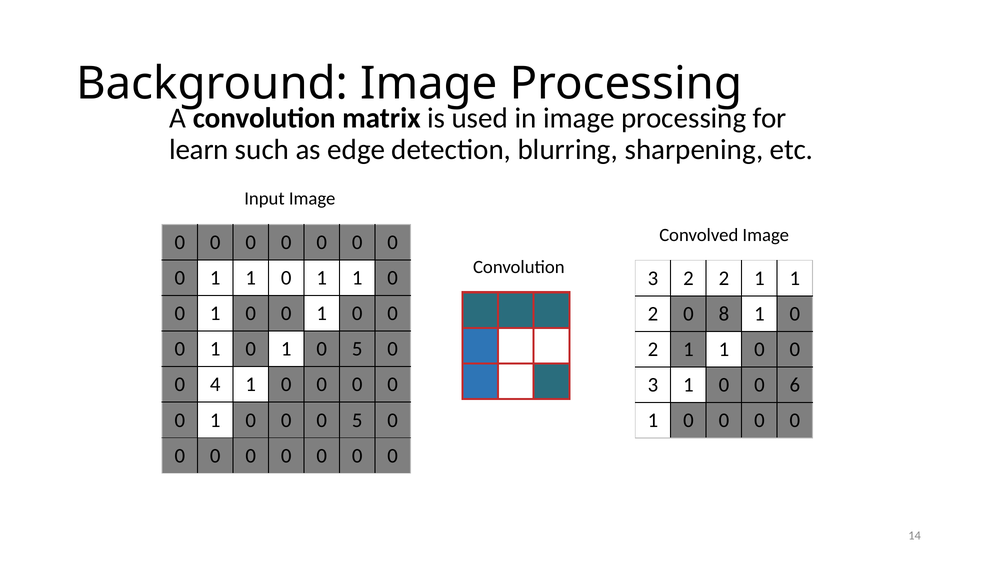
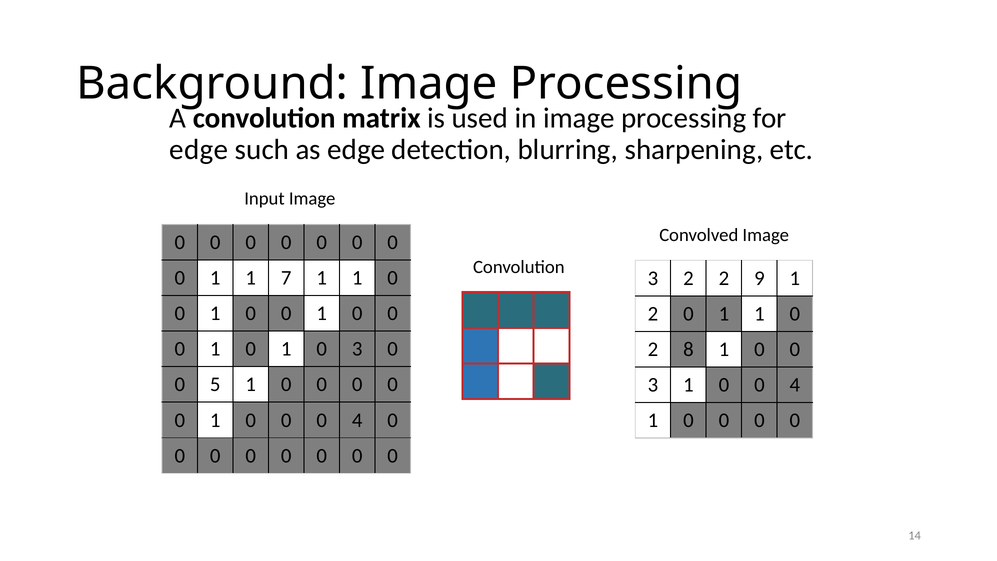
learn at (199, 150): learn -> edge
0 at (286, 278): 0 -> 7
2 2 1: 1 -> 9
2 0 8: 8 -> 1
1 0 5: 5 -> 3
1 at (688, 349): 1 -> 8
4: 4 -> 5
1 0 0 6: 6 -> 4
0 0 0 5: 5 -> 4
